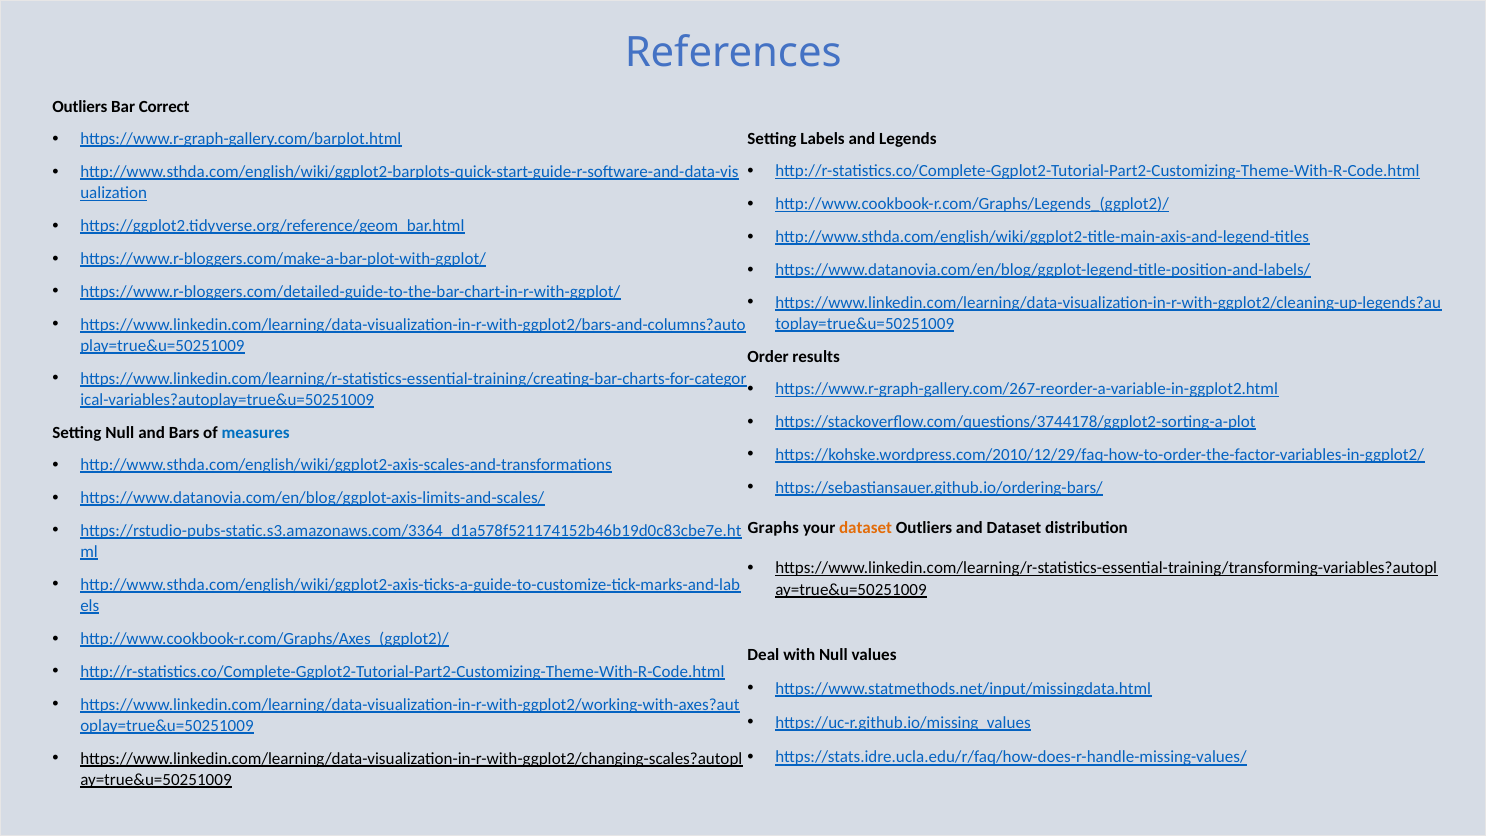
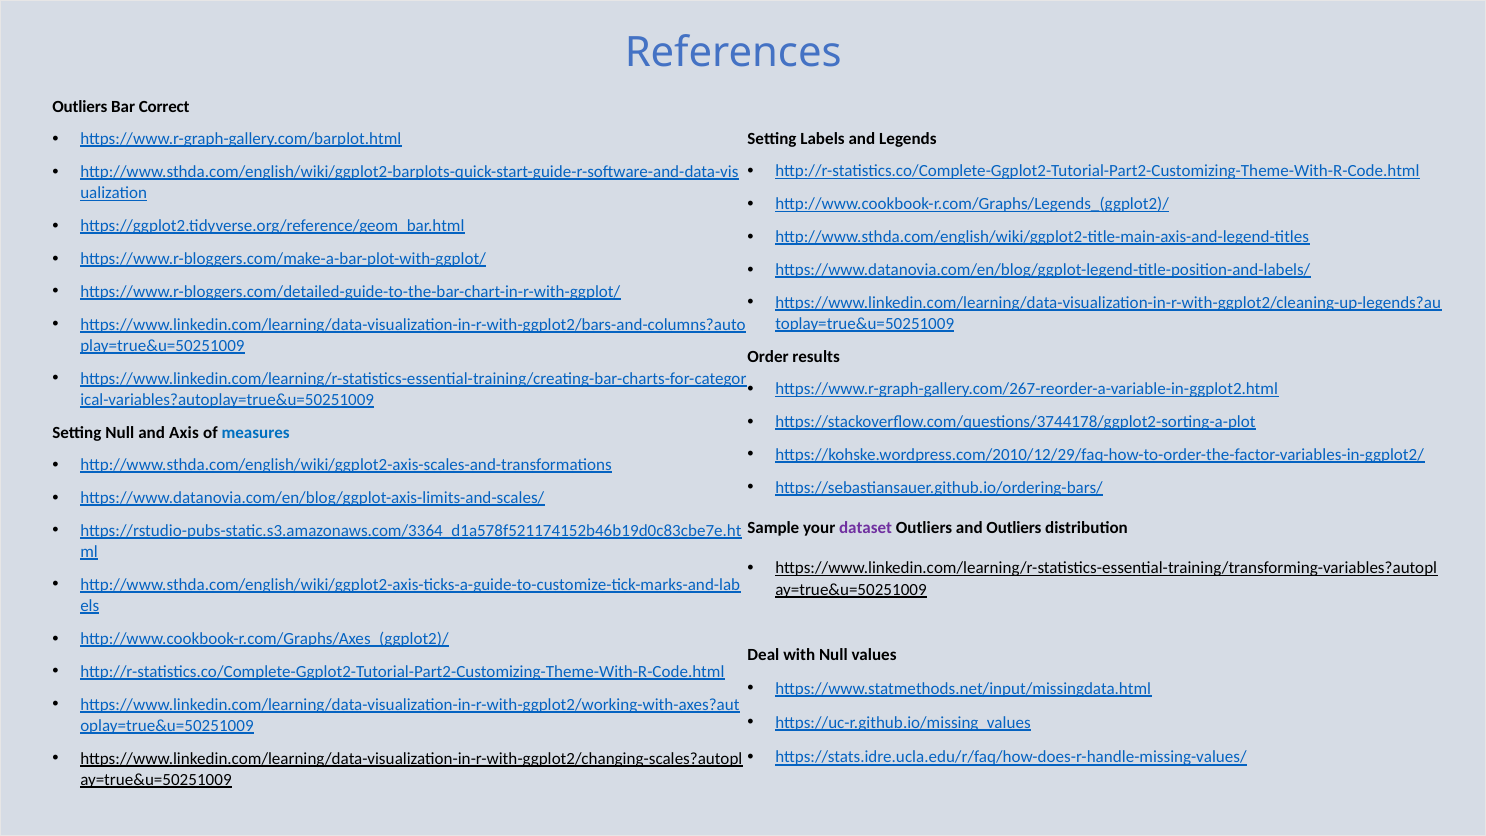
Bars: Bars -> Axis
Graphs: Graphs -> Sample
dataset at (866, 528) colour: orange -> purple
and Dataset: Dataset -> Outliers
